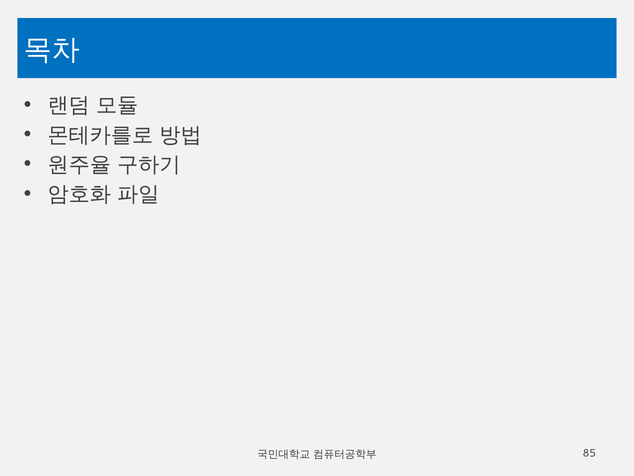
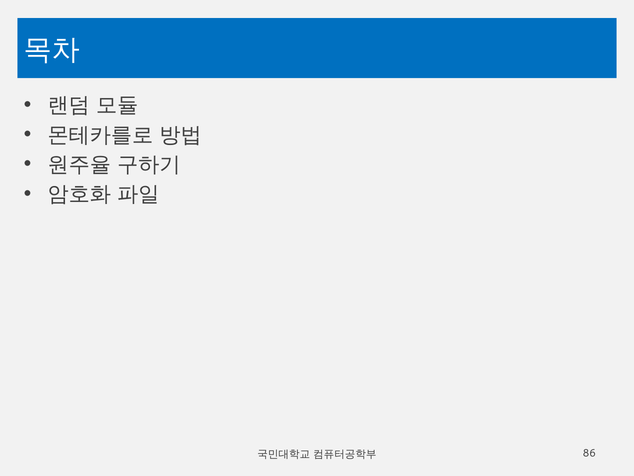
85: 85 -> 86
